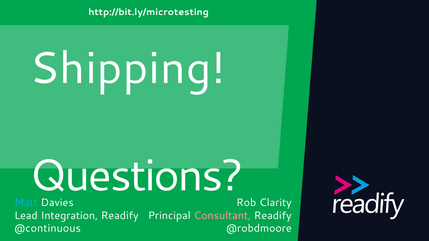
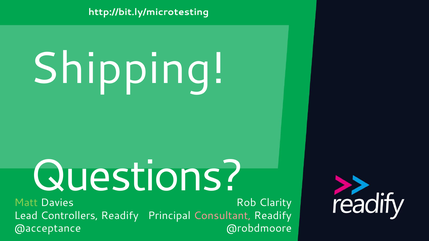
Matt colour: light blue -> light green
Integration: Integration -> Controllers
@continuous: @continuous -> @acceptance
